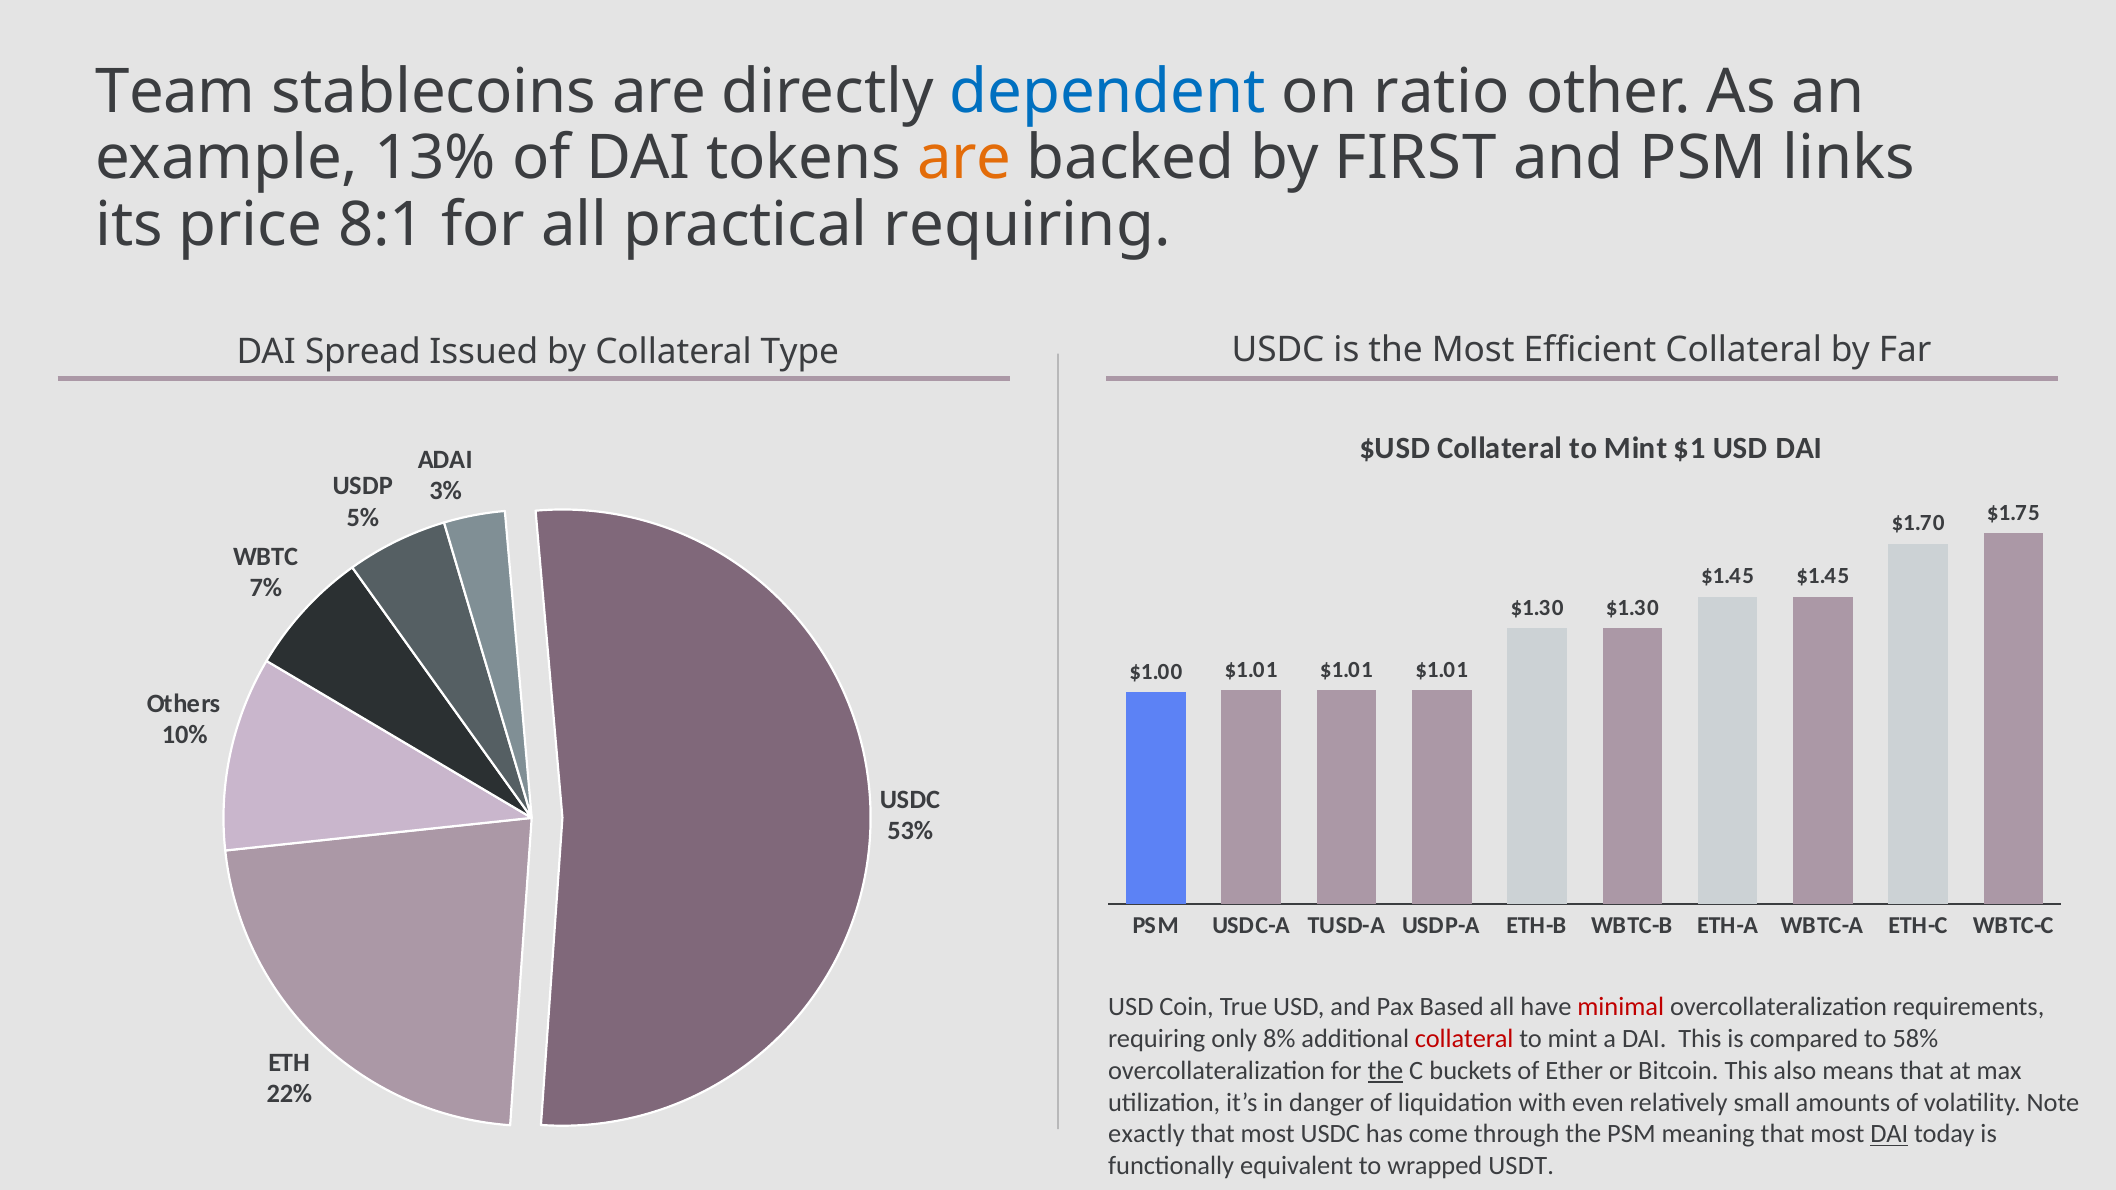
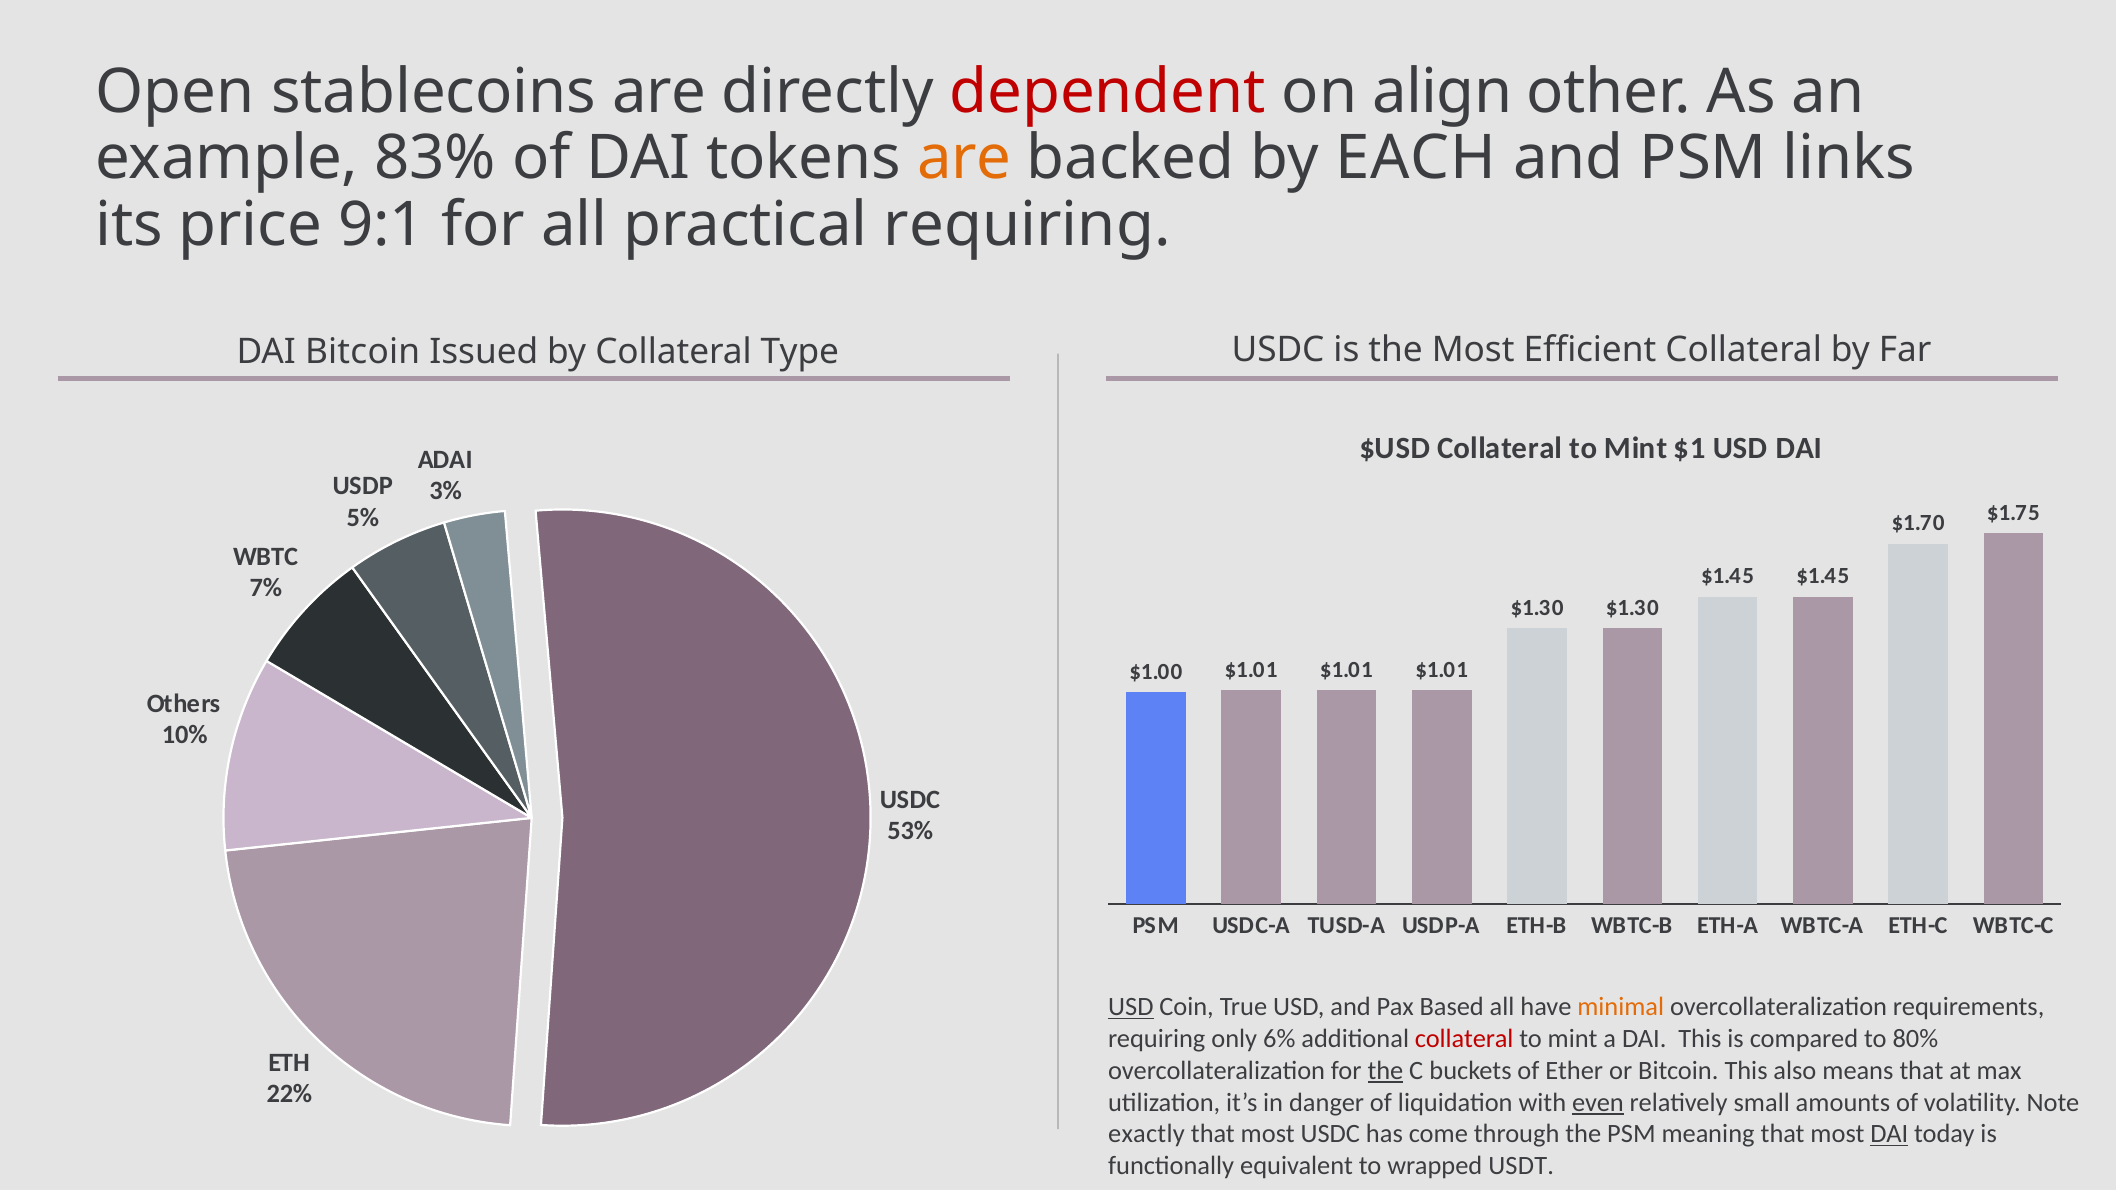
Team: Team -> Open
dependent colour: blue -> red
ratio: ratio -> align
13%: 13% -> 83%
FIRST: FIRST -> EACH
8:1: 8:1 -> 9:1
DAI Spread: Spread -> Bitcoin
USD at (1131, 1007) underline: none -> present
minimal colour: red -> orange
8%: 8% -> 6%
58%: 58% -> 80%
even underline: none -> present
